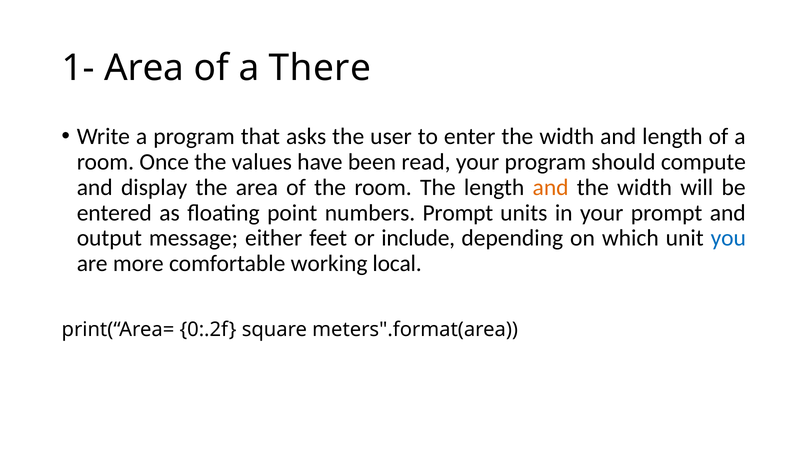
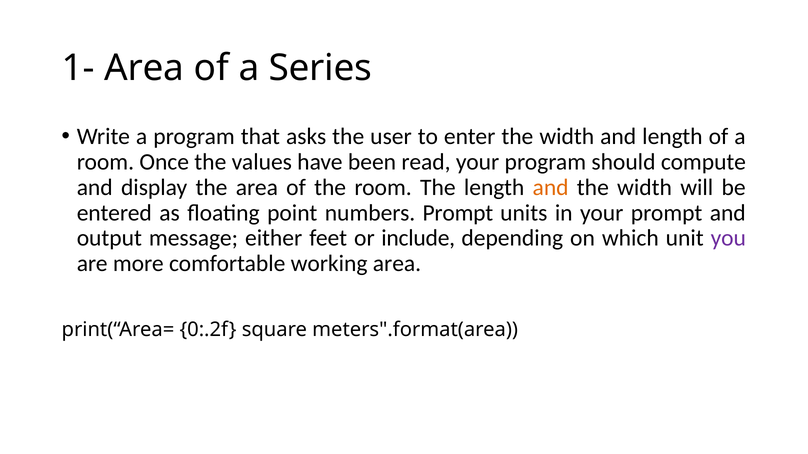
There: There -> Series
you colour: blue -> purple
working local: local -> area
